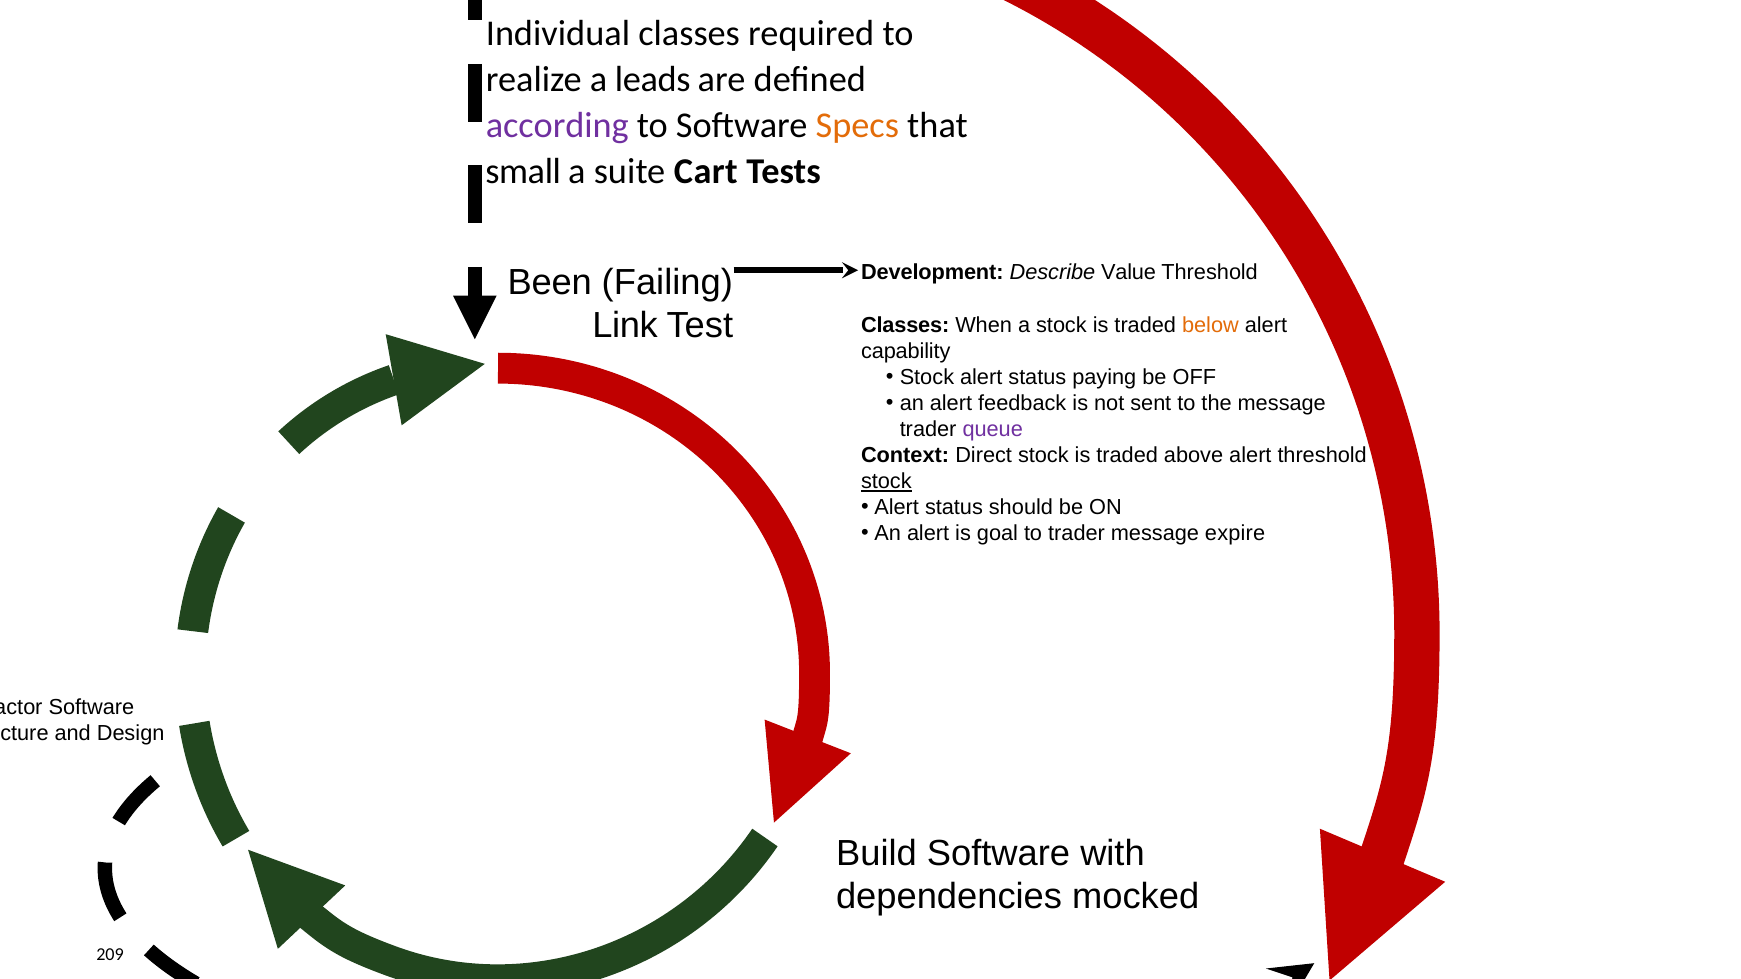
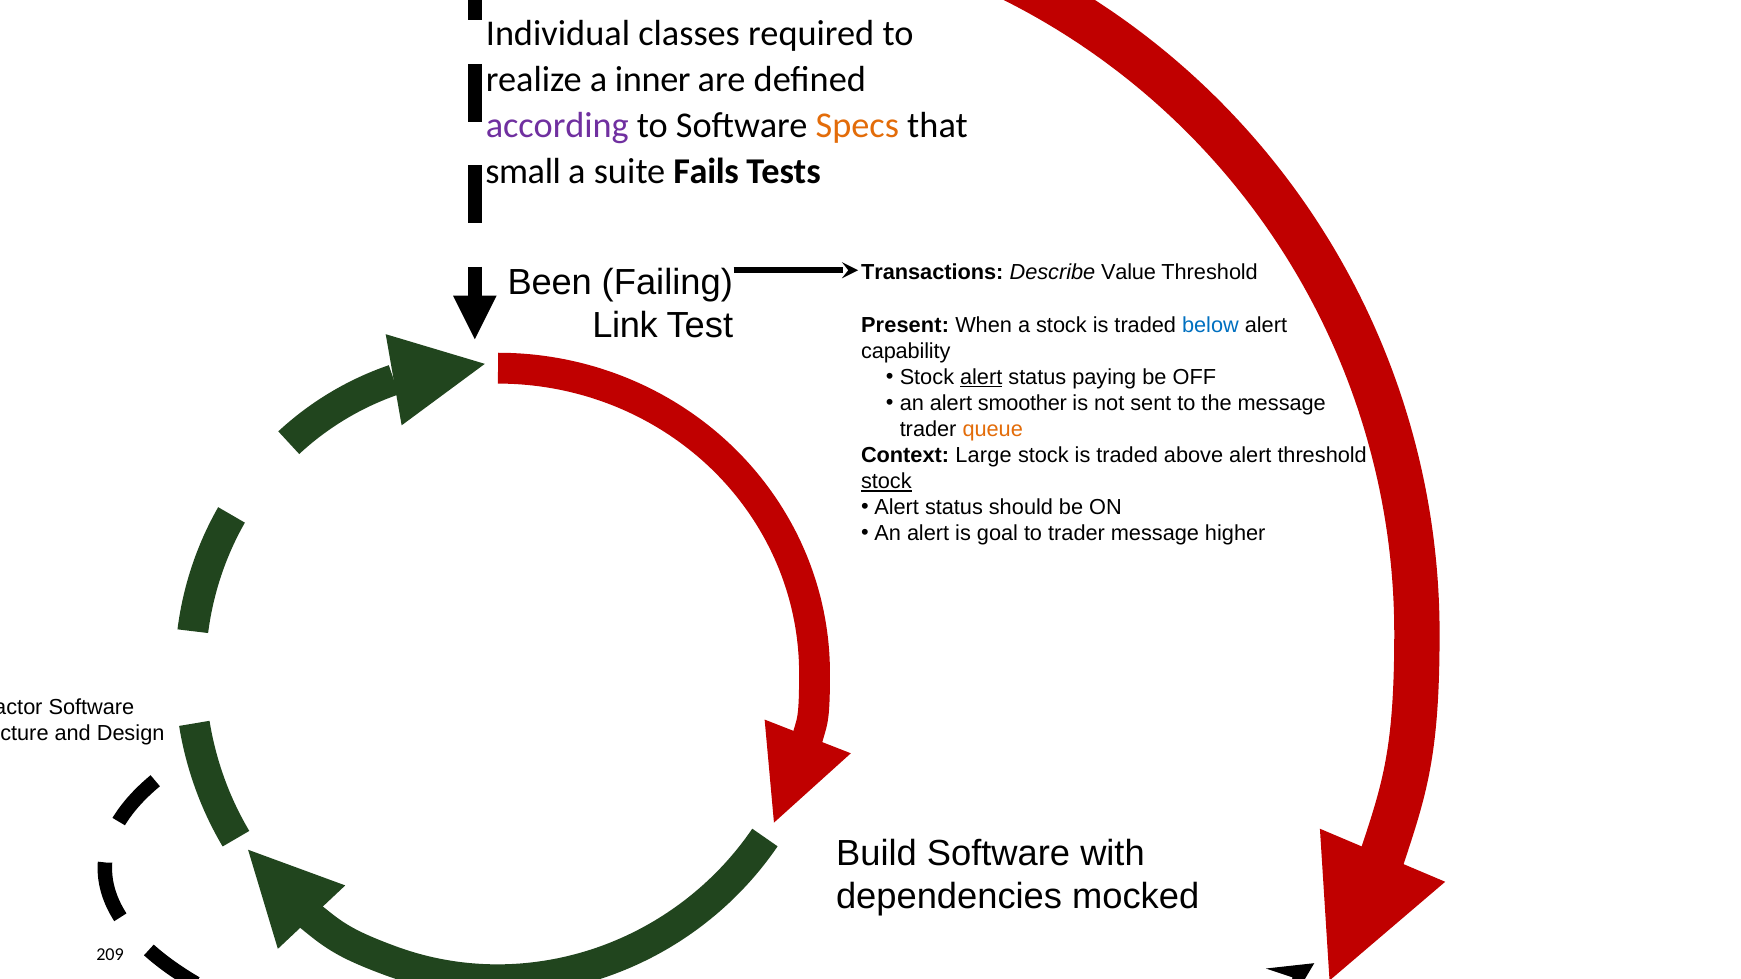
leads: leads -> inner
Cart: Cart -> Fails
Development: Development -> Transactions
Classes at (905, 325): Classes -> Present
below colour: orange -> blue
alert at (981, 377) underline: none -> present
feedback: feedback -> smoother
queue colour: purple -> orange
Direct: Direct -> Large
expire: expire -> higher
